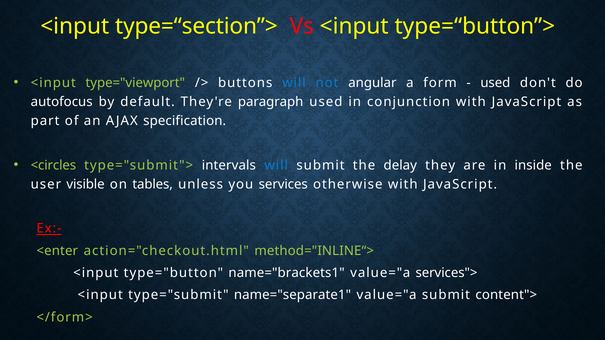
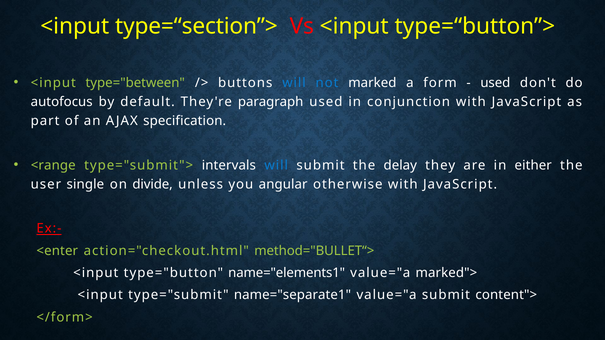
type="viewport: type="viewport -> type="between
angular: angular -> marked
<circles: <circles -> <range
inside: inside -> either
visible: visible -> single
tables: tables -> divide
services: services -> angular
method="INLINE“>: method="INLINE“> -> method="BULLET“>
name="brackets1: name="brackets1 -> name="elements1
services">: services"> -> marked">
